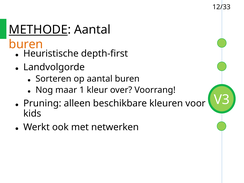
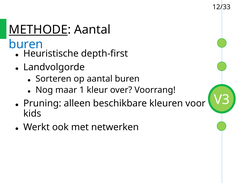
buren at (26, 44) colour: orange -> blue
